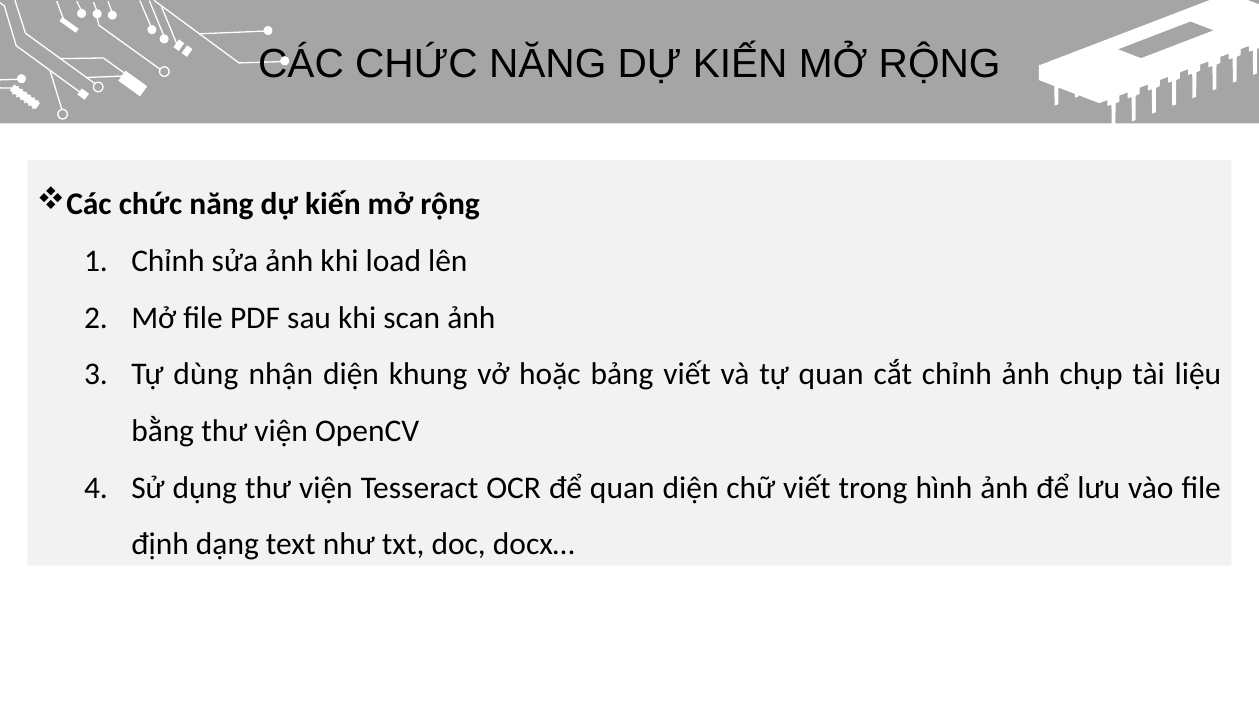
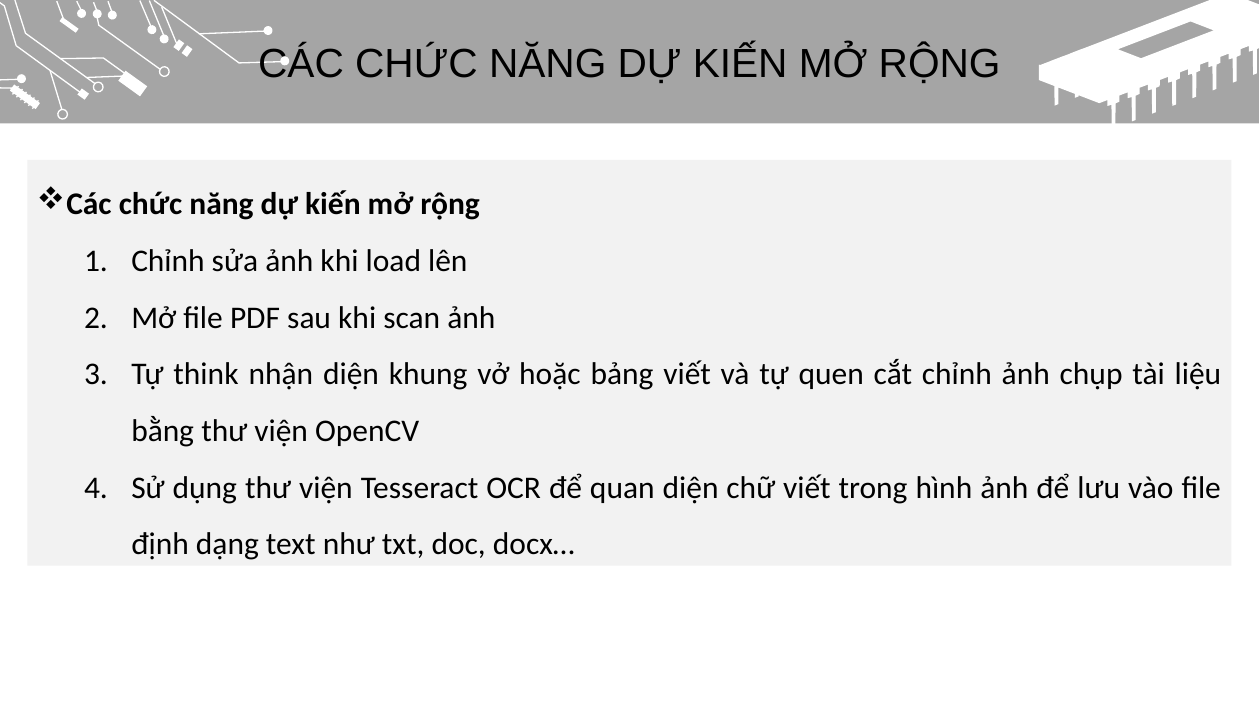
dùng: dùng -> think
tự quan: quan -> quen
